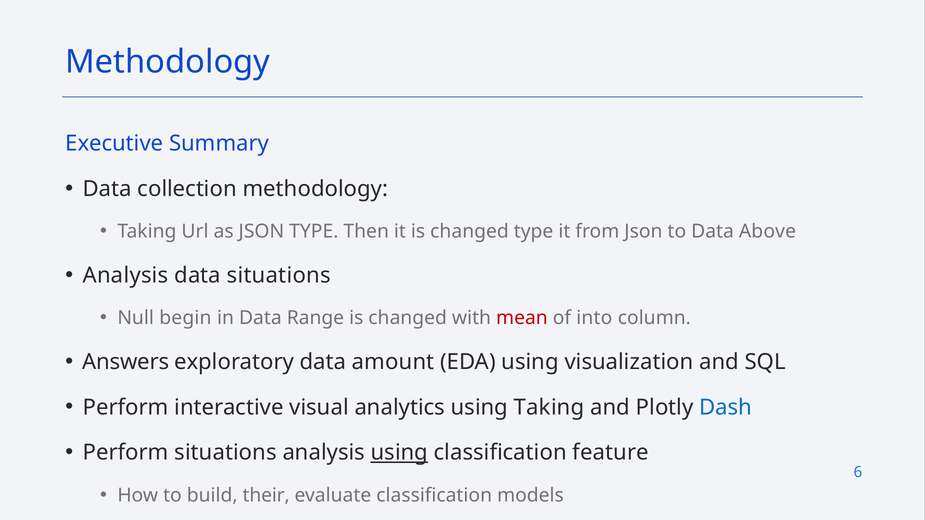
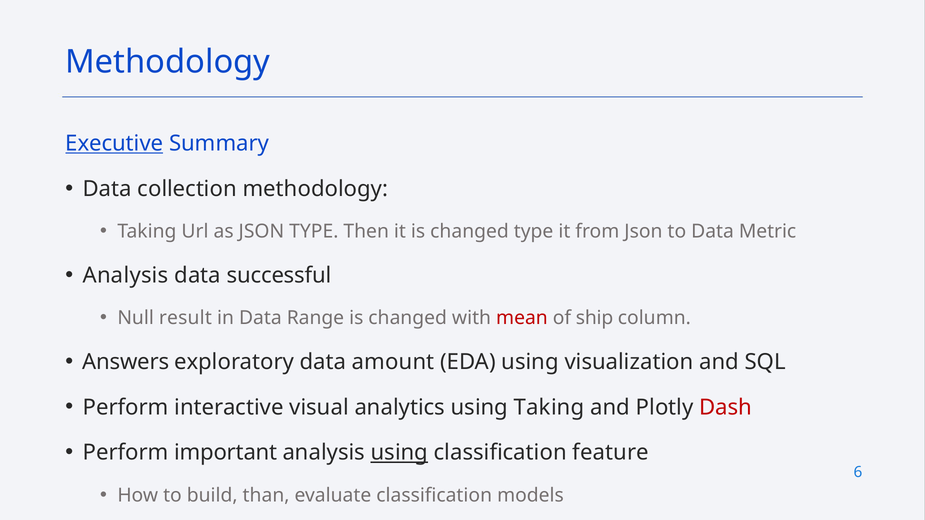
Executive underline: none -> present
Above: Above -> Metric
data situations: situations -> successful
begin: begin -> result
into: into -> ship
Dash colour: blue -> red
Perform situations: situations -> important
their: their -> than
